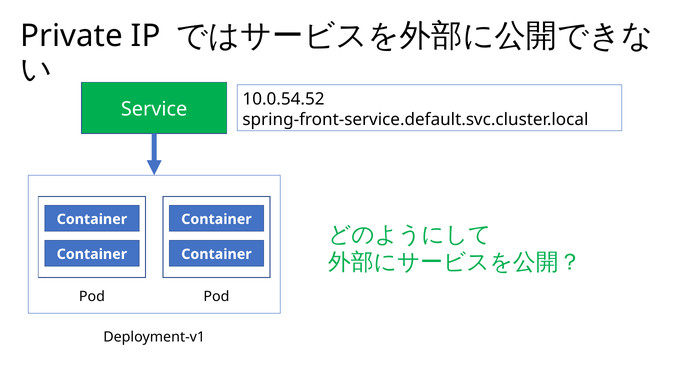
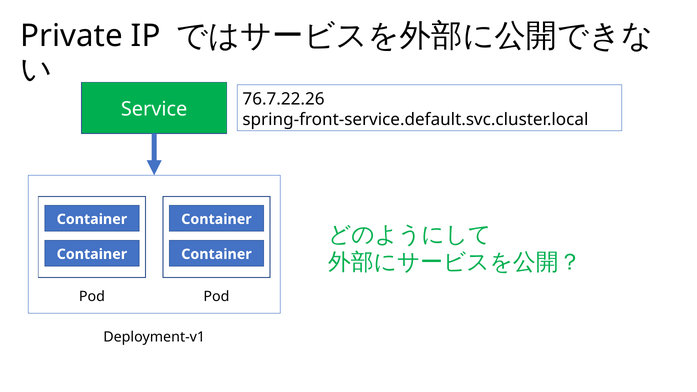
10.0.54.52: 10.0.54.52 -> 76.7.22.26
